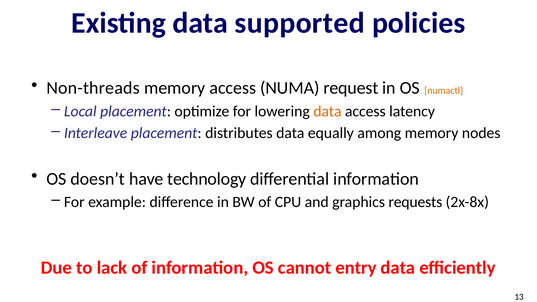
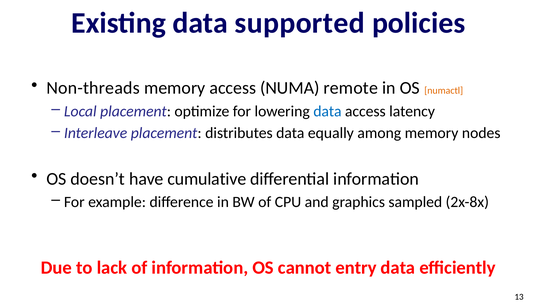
request: request -> remote
data at (327, 111) colour: orange -> blue
technology: technology -> cumulative
requests: requests -> sampled
